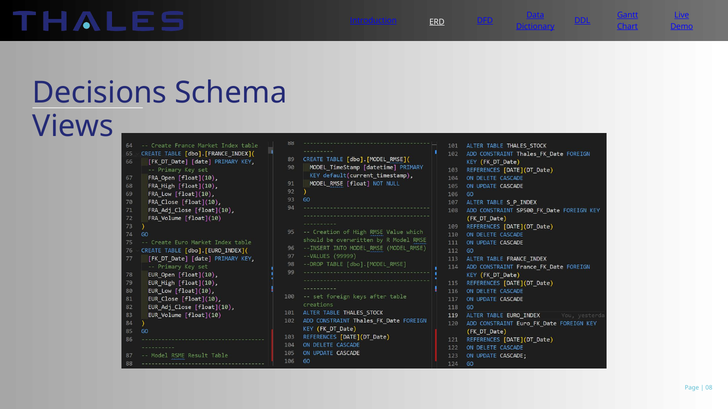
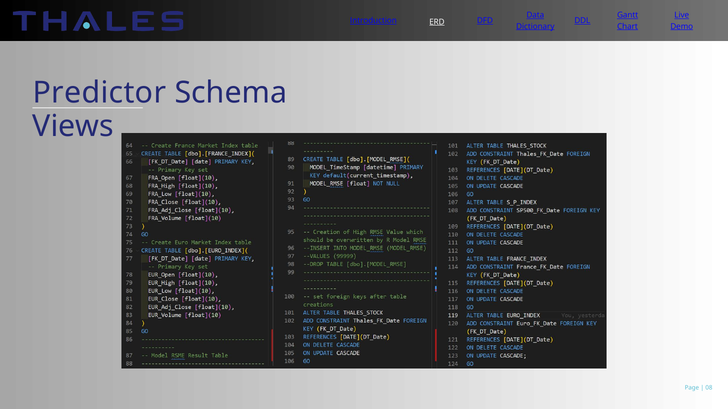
Decisions: Decisions -> Predictor
